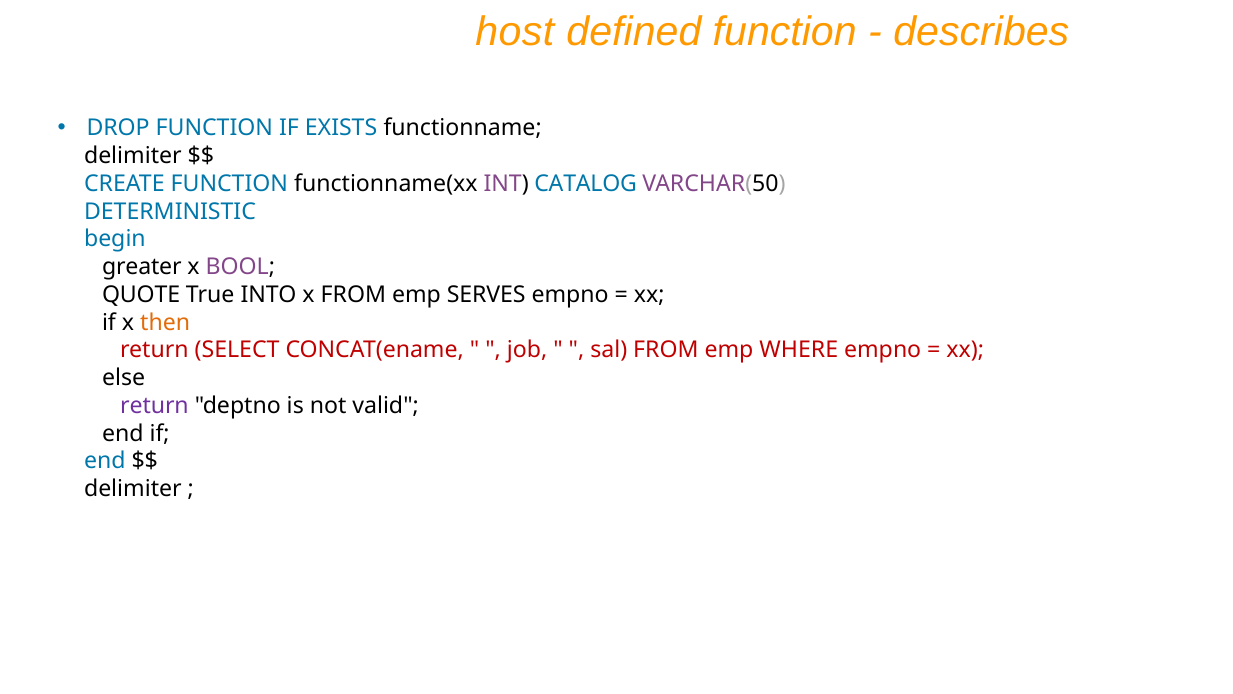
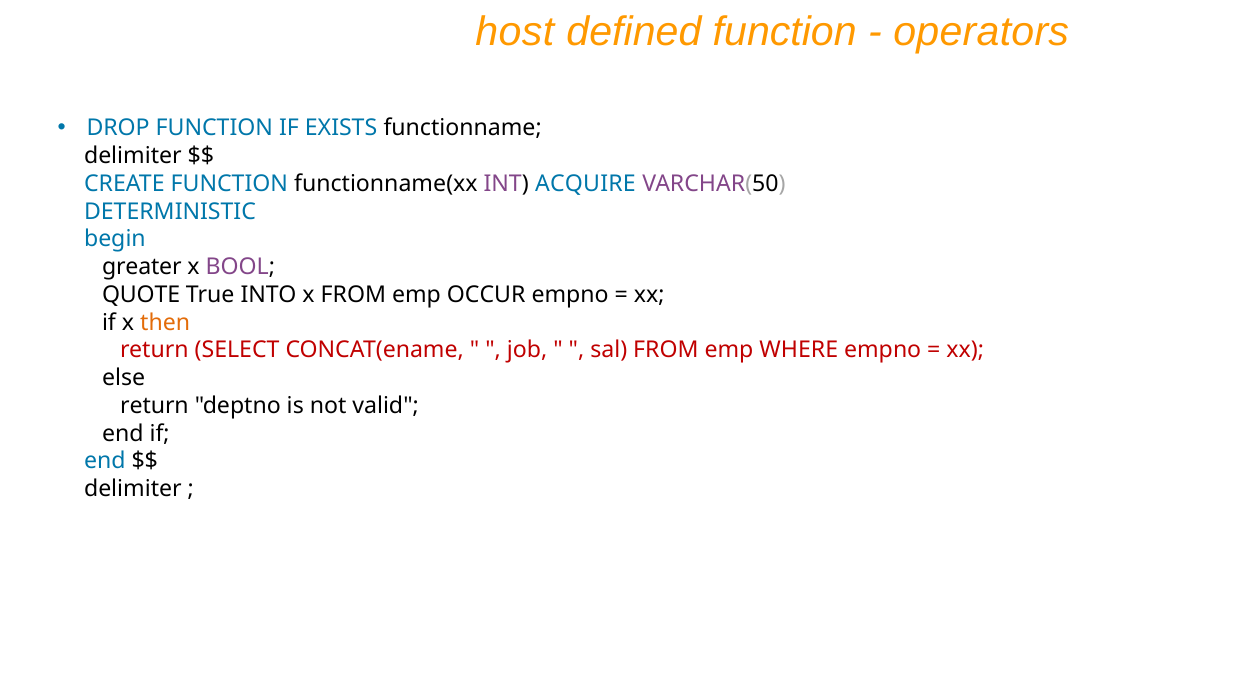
describes: describes -> operators
CATALOG: CATALOG -> ACQUIRE
SERVES: SERVES -> OCCUR
return at (154, 406) colour: purple -> black
